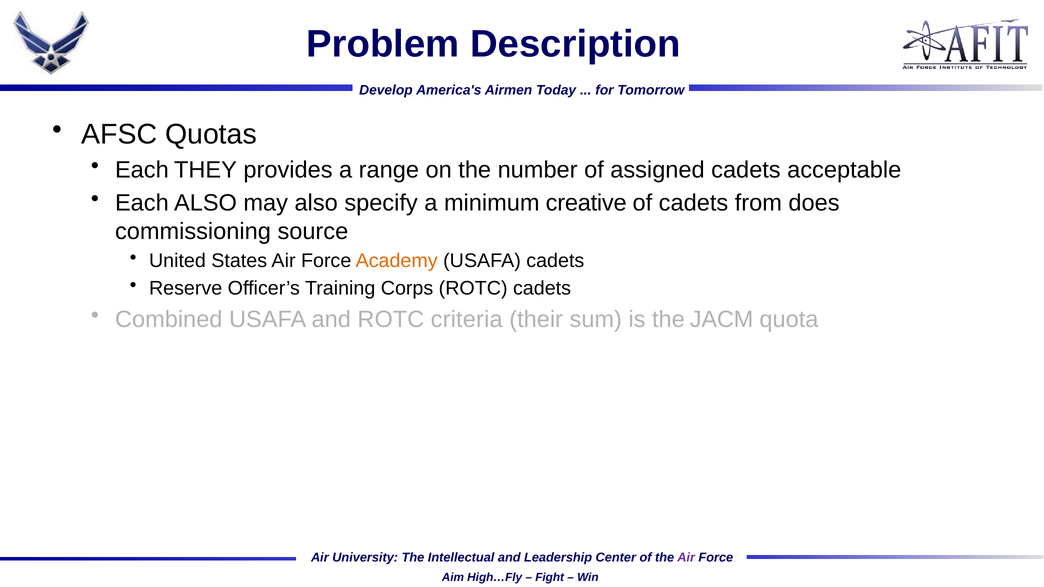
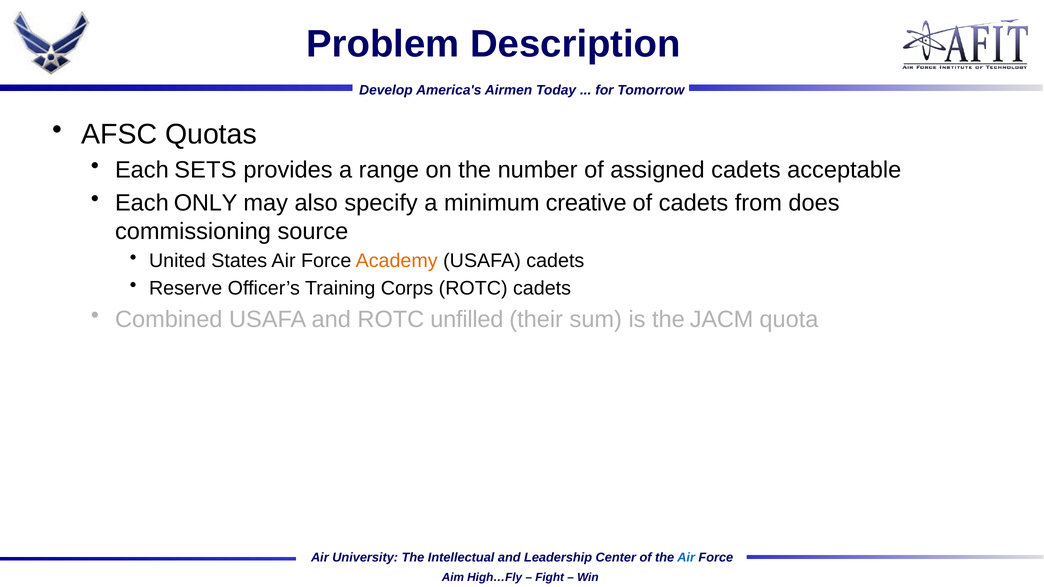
THEY: THEY -> SETS
Each ALSO: ALSO -> ONLY
criteria: criteria -> unfilled
Air at (686, 558) colour: purple -> blue
